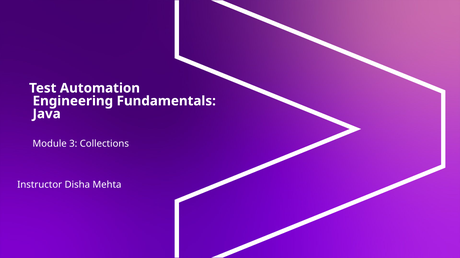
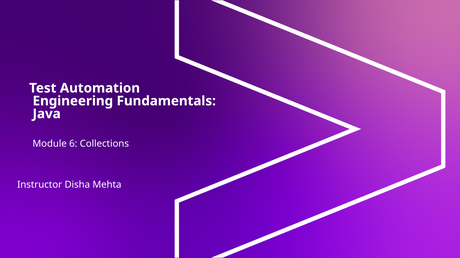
3: 3 -> 6
